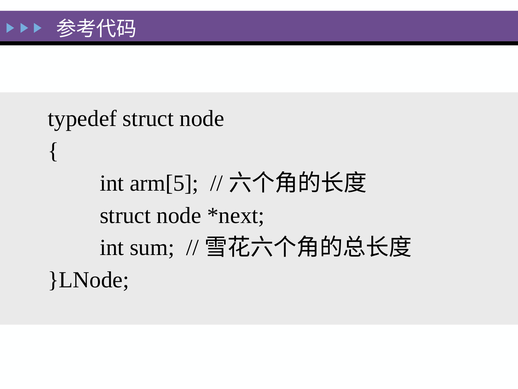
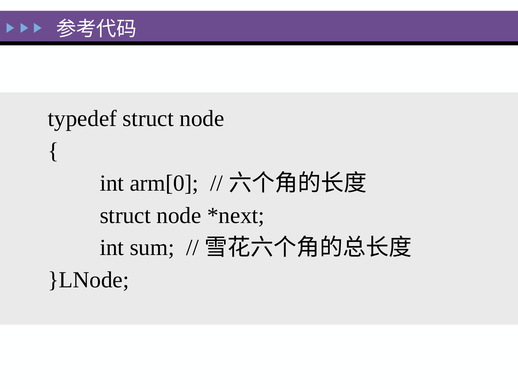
arm[5: arm[5 -> arm[0
